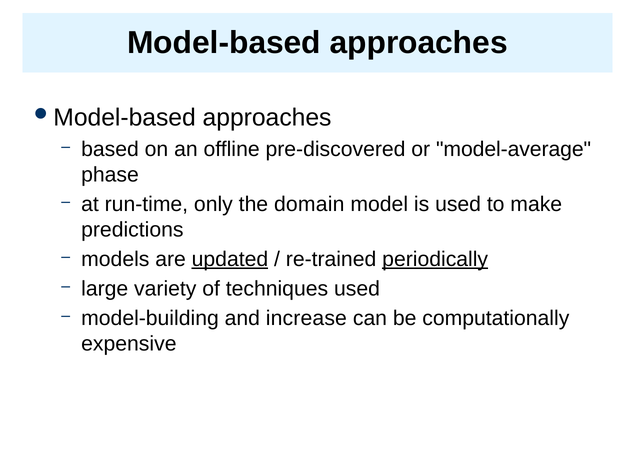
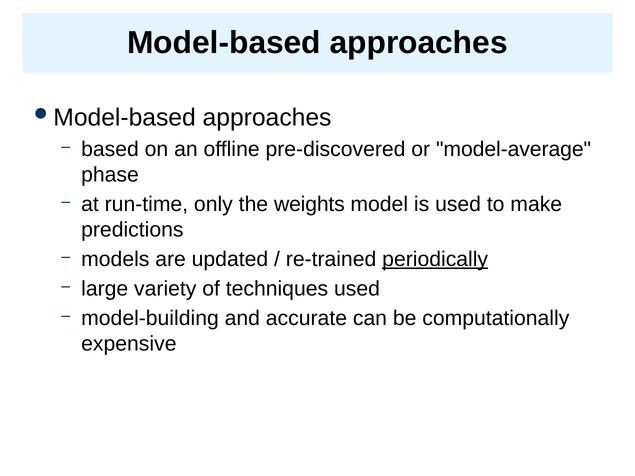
domain: domain -> weights
updated underline: present -> none
increase: increase -> accurate
